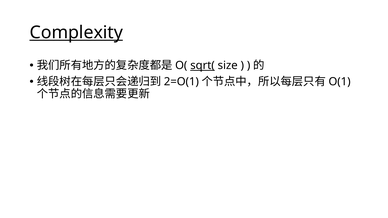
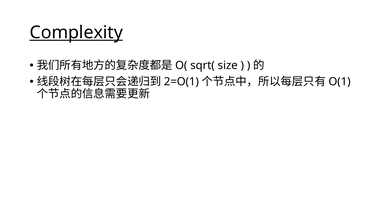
sqrt( underline: present -> none
